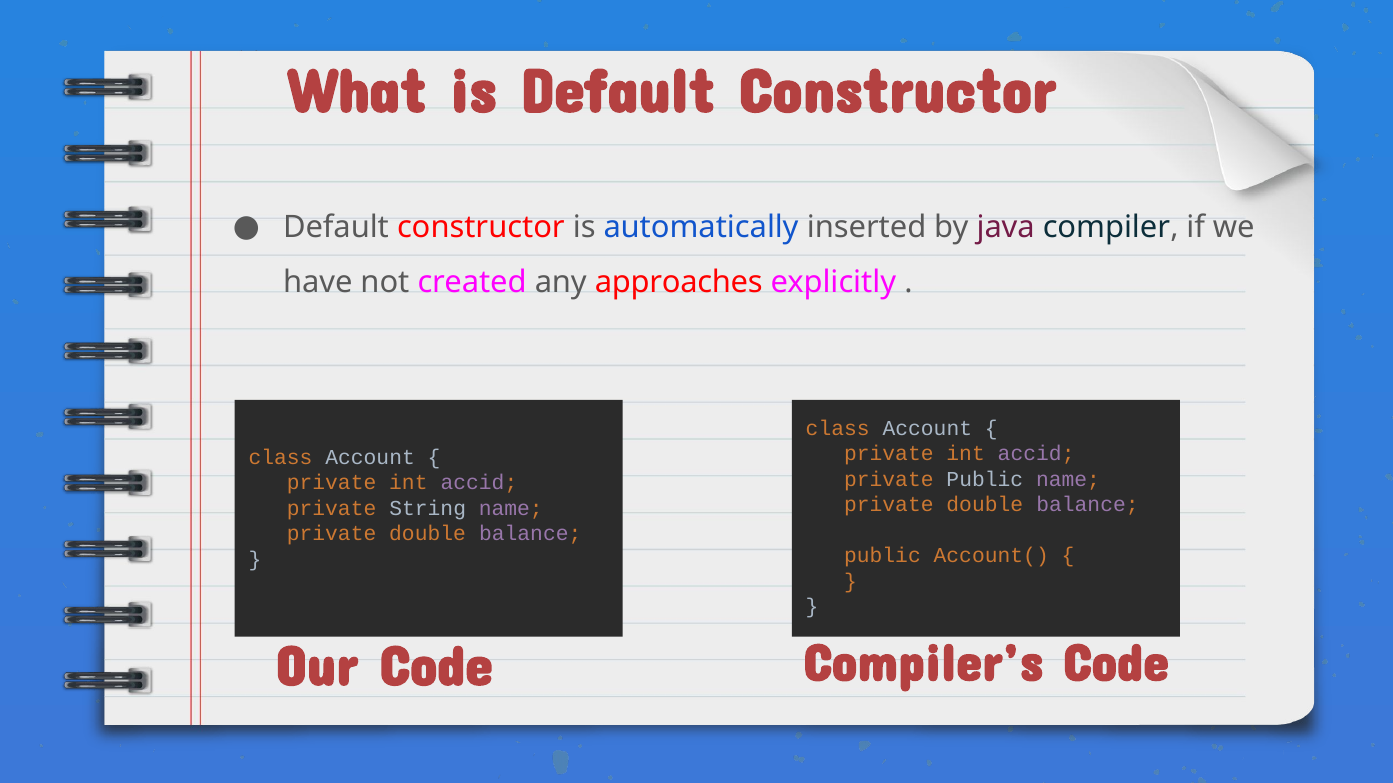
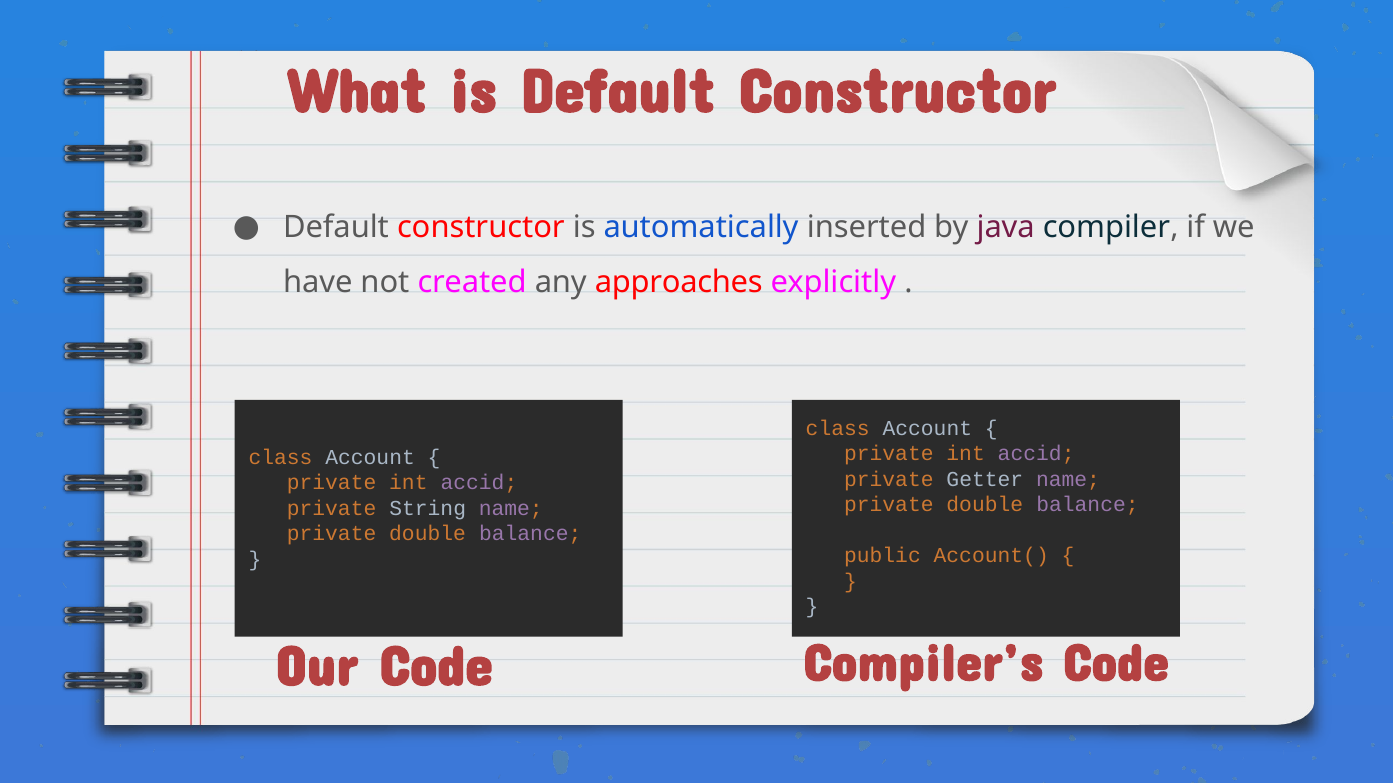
private Public: Public -> Getter
